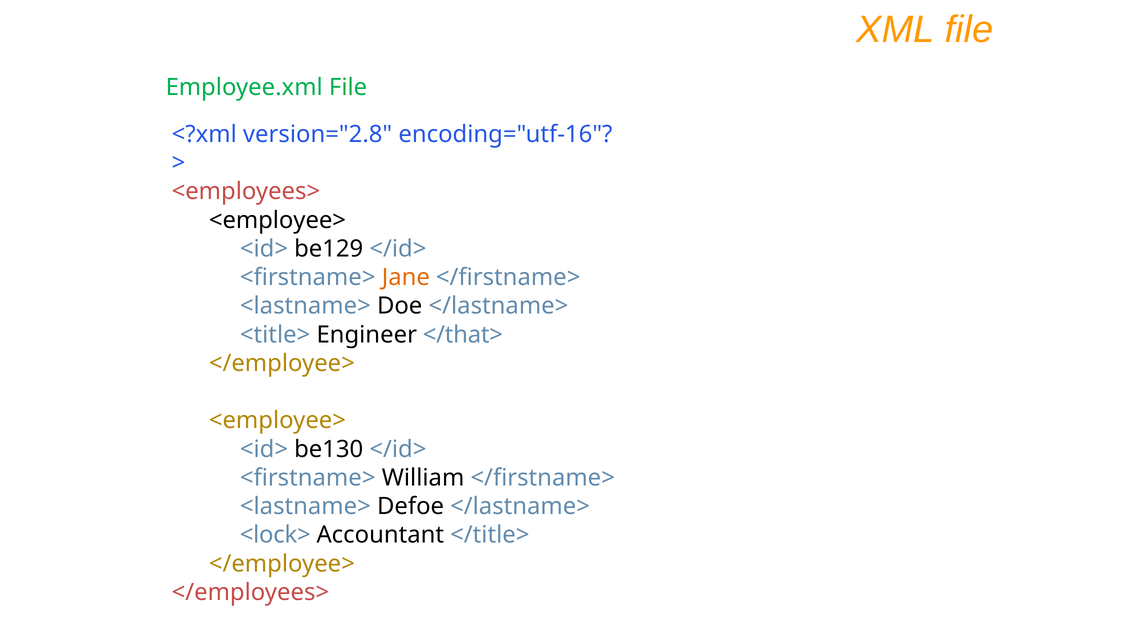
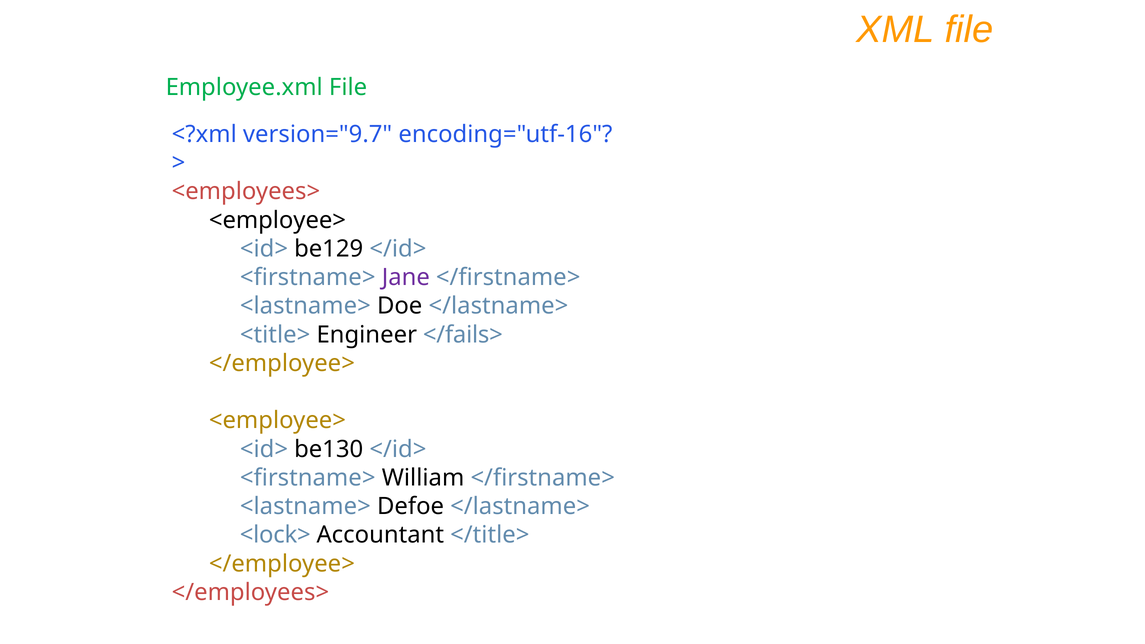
version="2.8: version="2.8 -> version="9.7
Jane colour: orange -> purple
</that>: </that> -> </fails>
